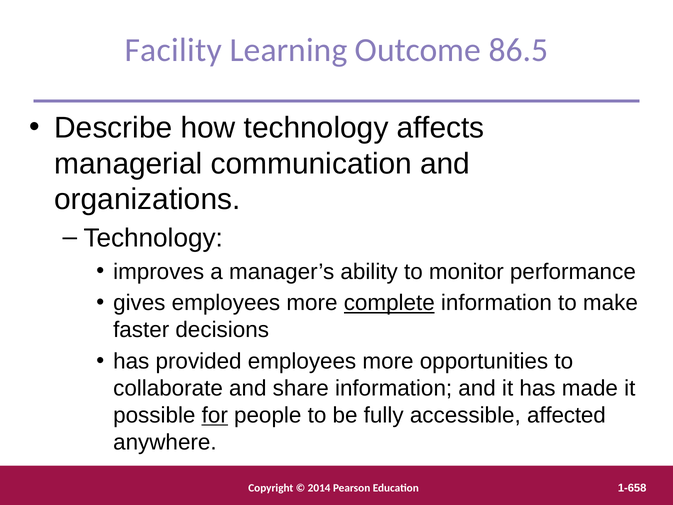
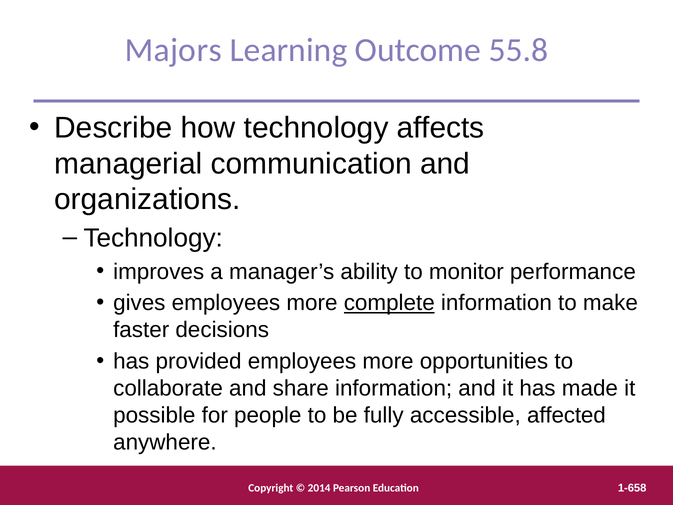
Facility: Facility -> Majors
86.5: 86.5 -> 55.8
for underline: present -> none
